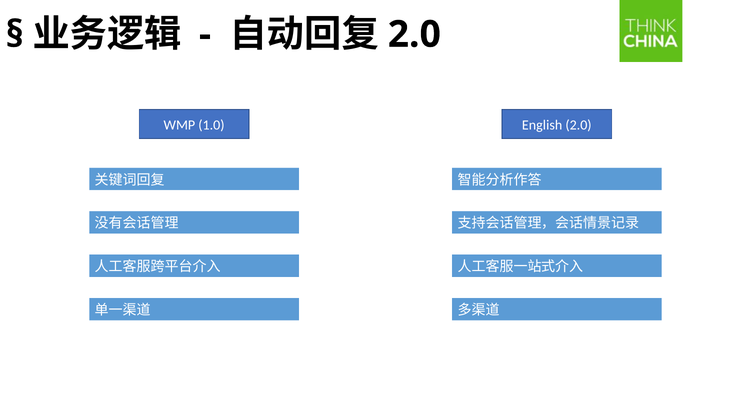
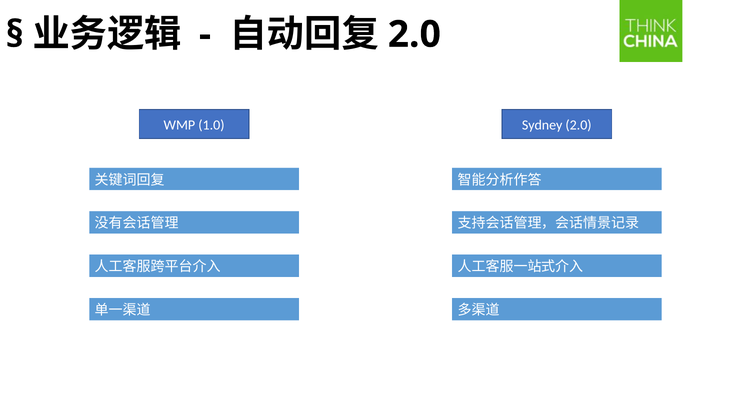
English: English -> Sydney
